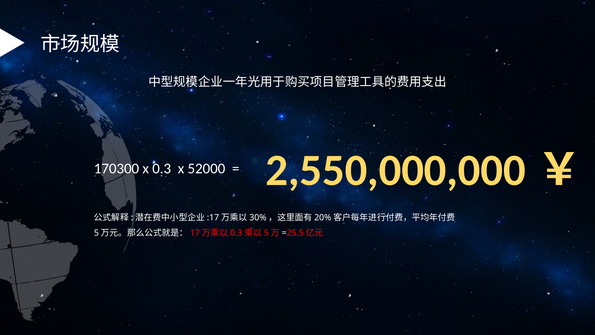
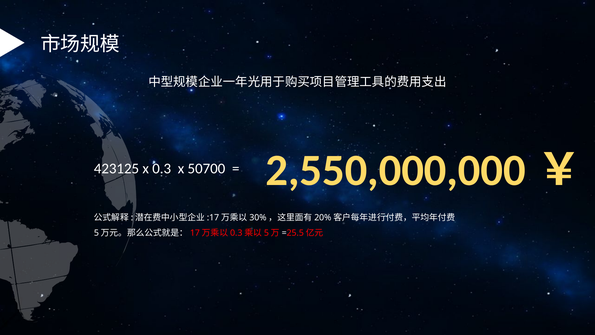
170300: 170300 -> 423125
52000: 52000 -> 50700
